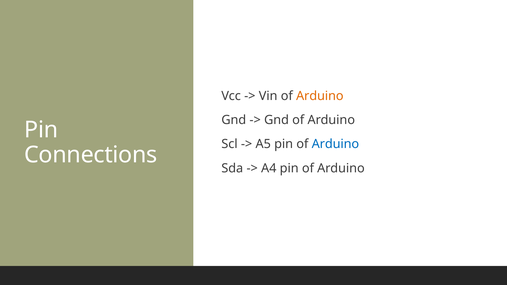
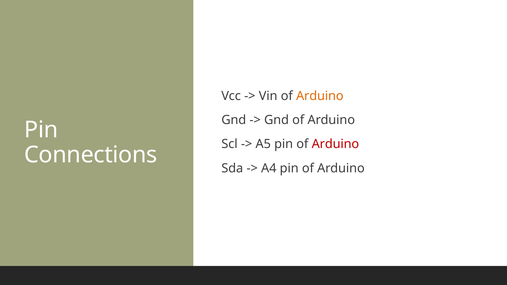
Arduino at (335, 144) colour: blue -> red
